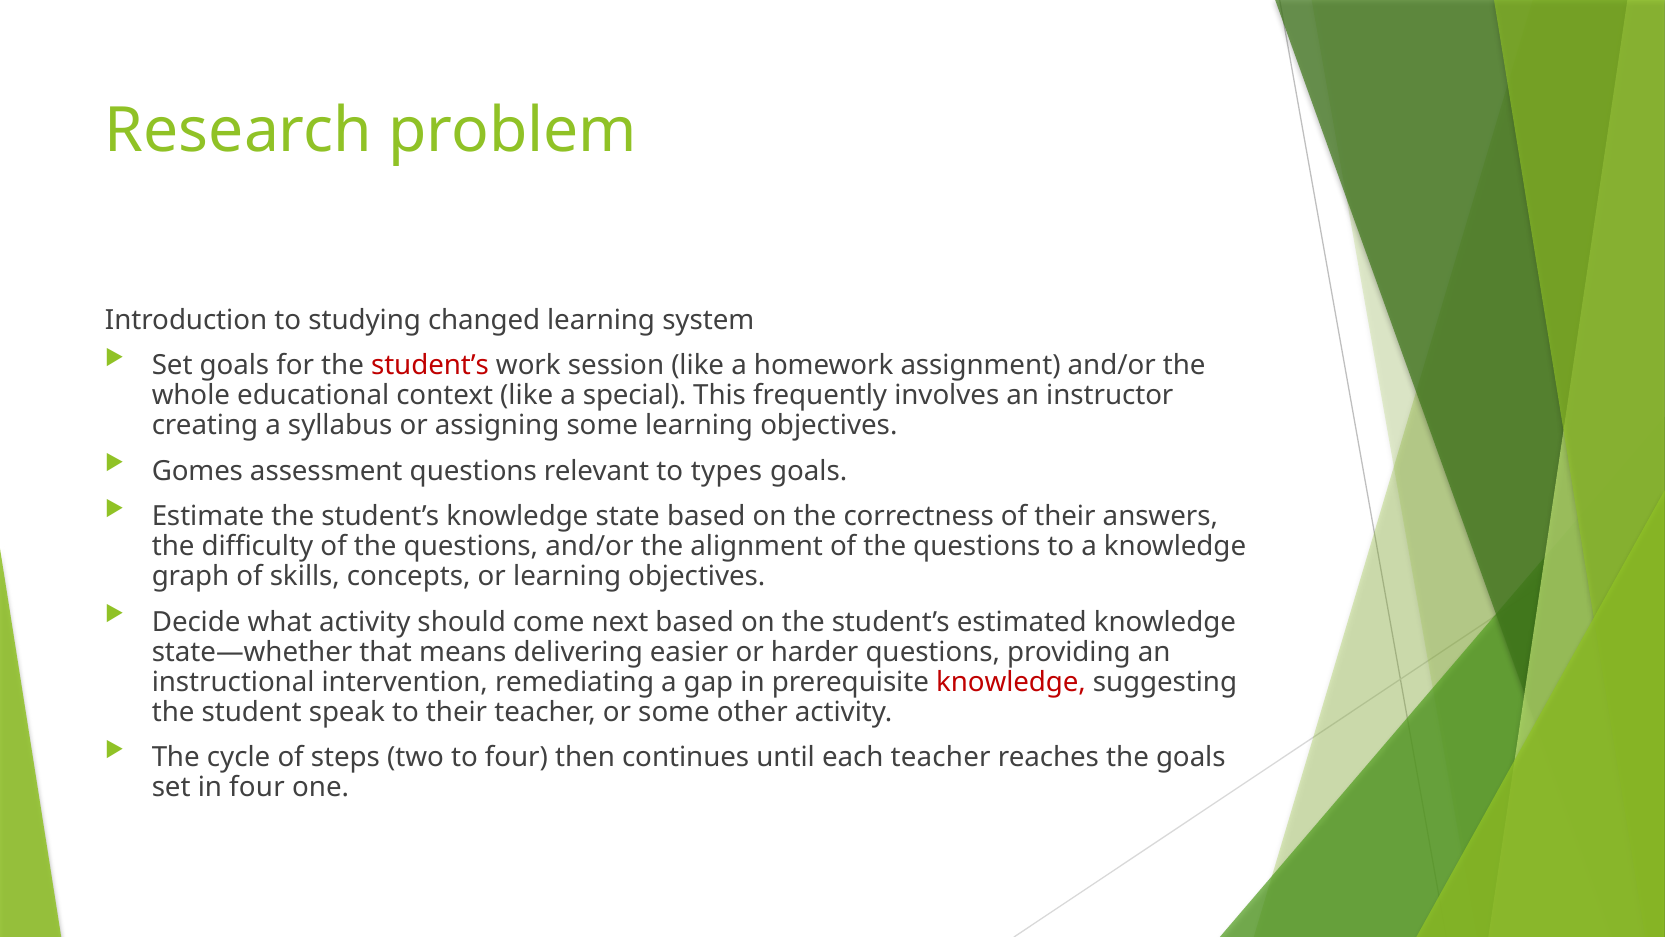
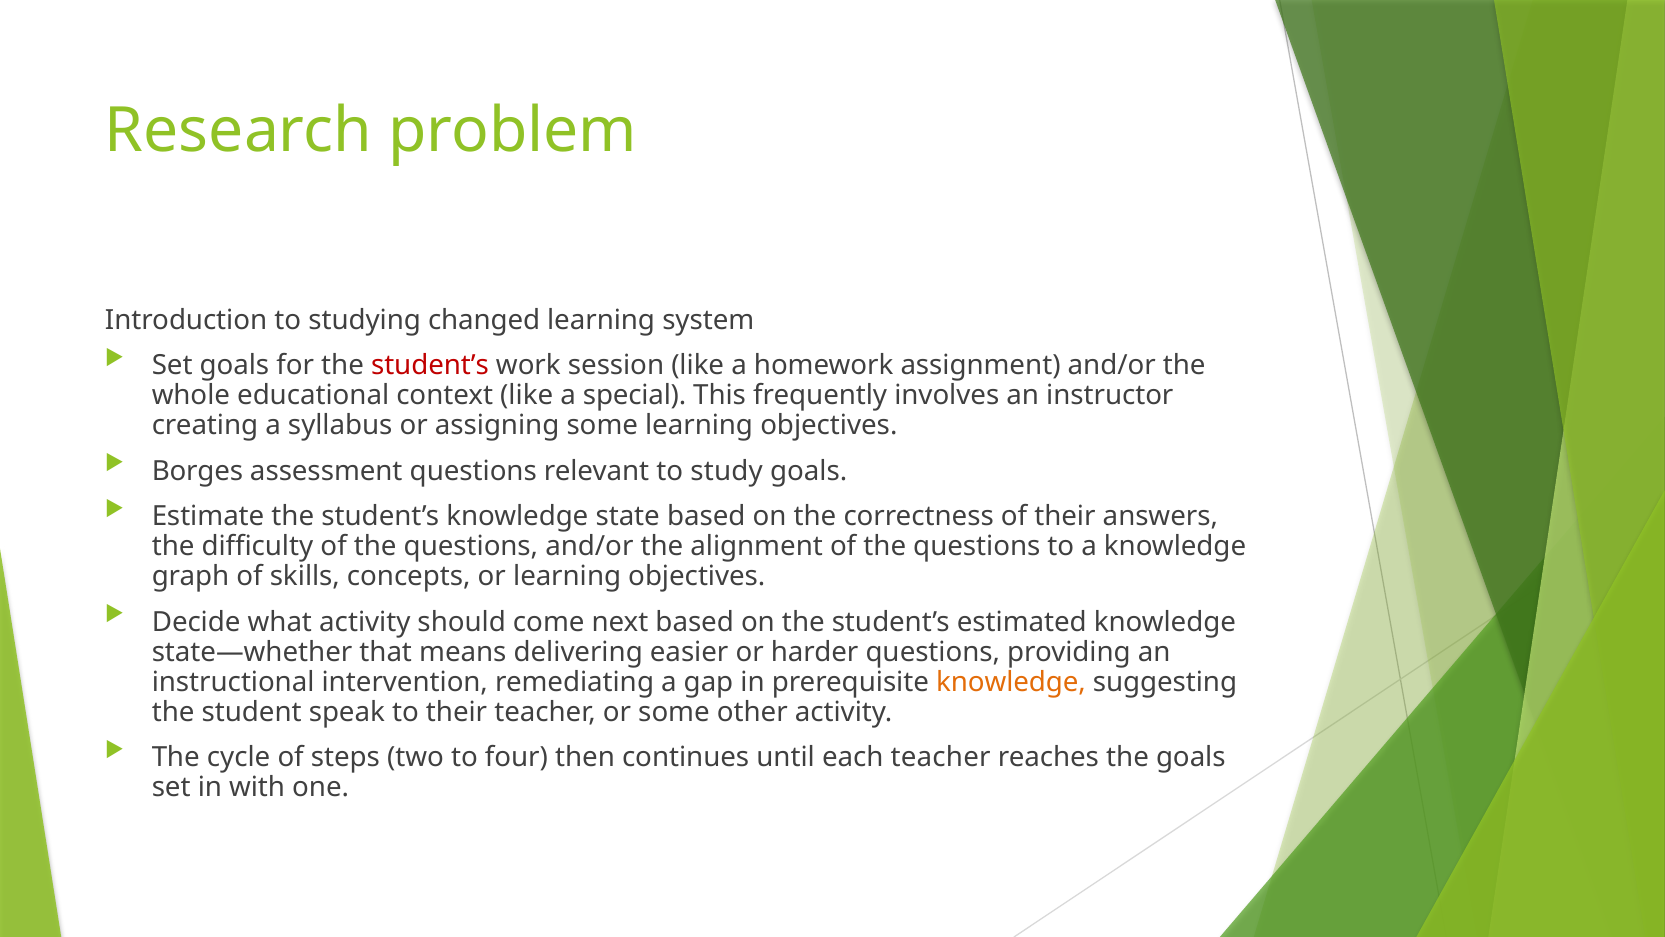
Gomes: Gomes -> Borges
types: types -> study
knowledge at (1011, 682) colour: red -> orange
in four: four -> with
